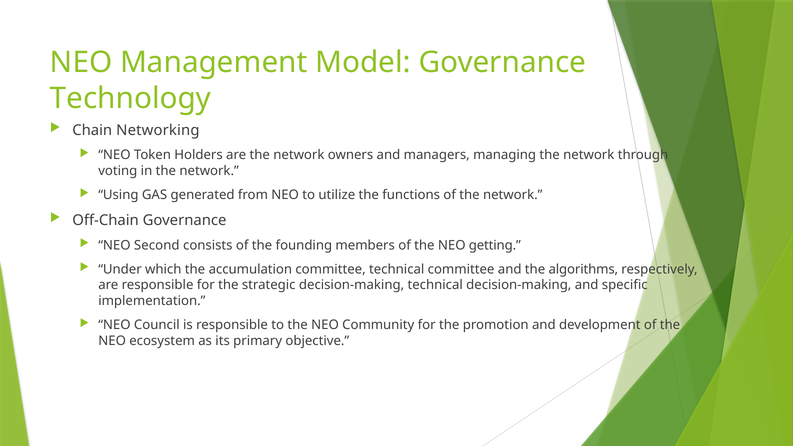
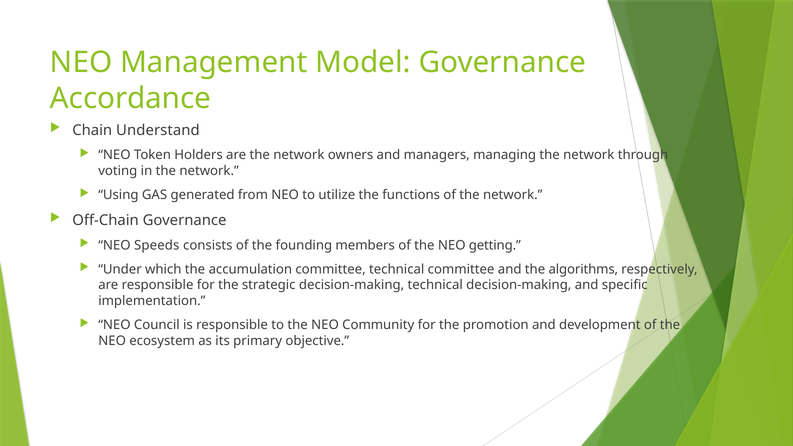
Technology: Technology -> Accordance
Networking: Networking -> Understand
Second: Second -> Speeds
